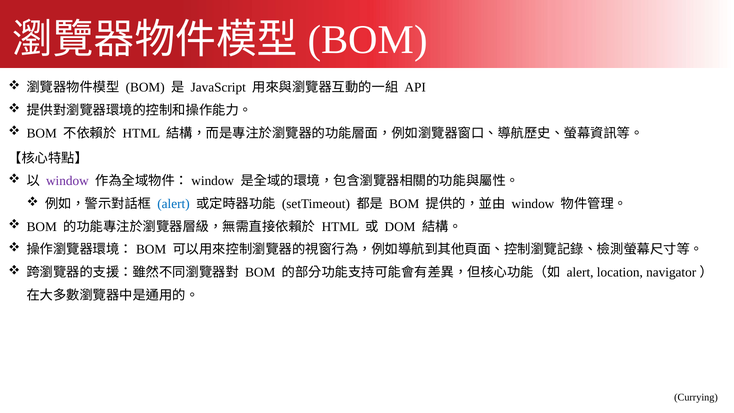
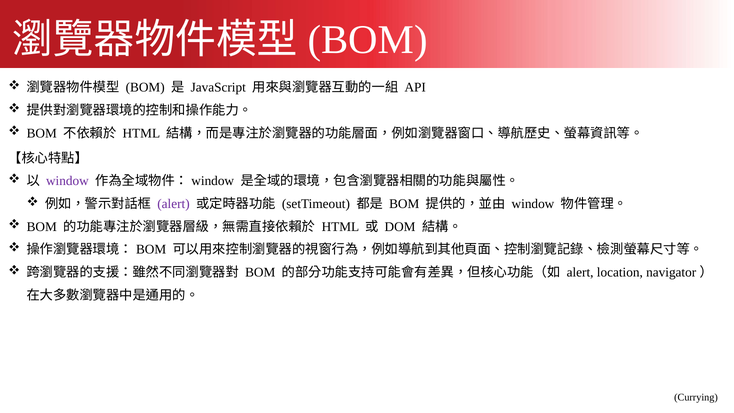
alert at (173, 204) colour: blue -> purple
